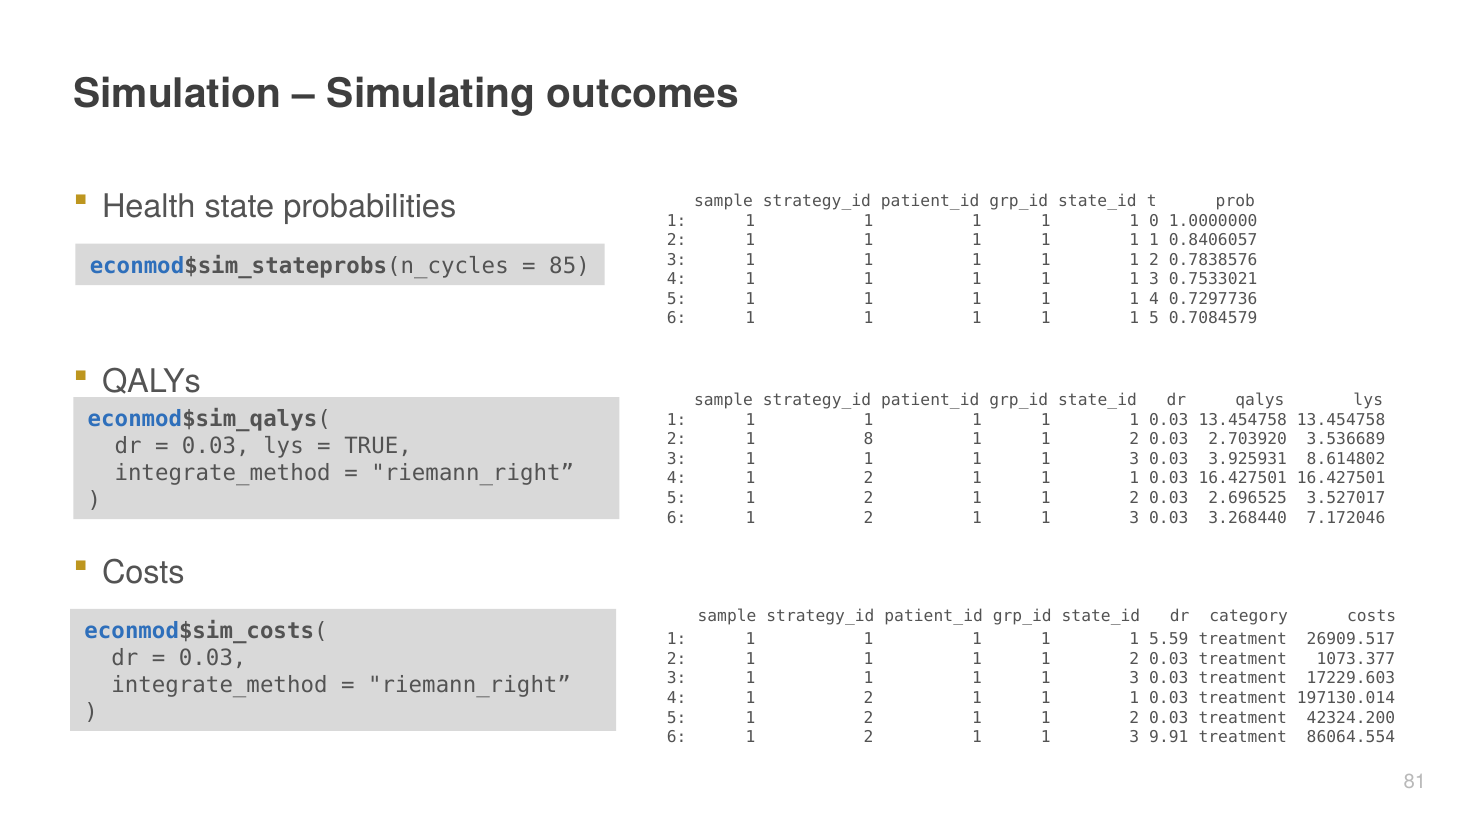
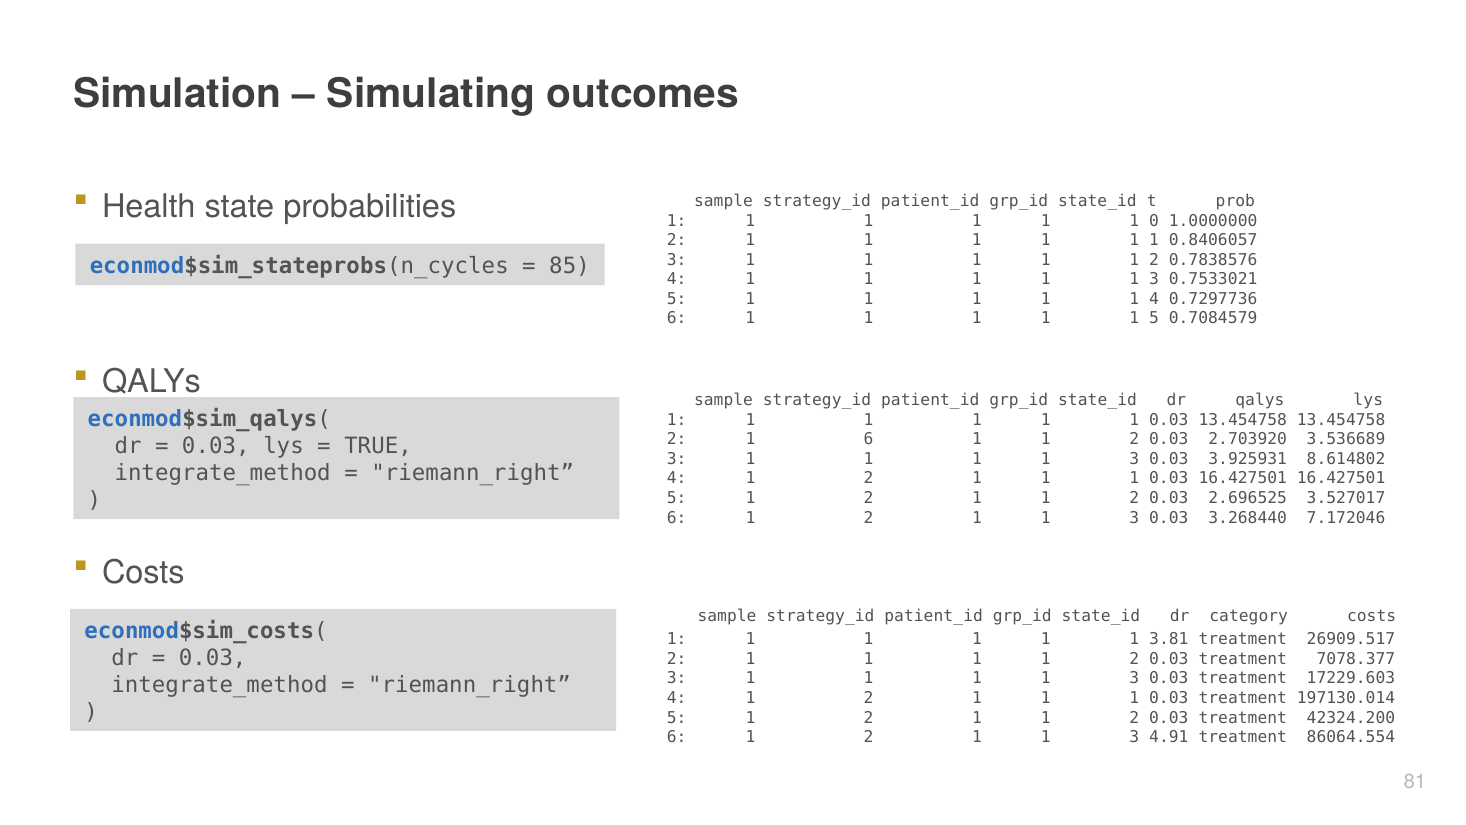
1 8: 8 -> 6
5.59: 5.59 -> 3.81
1073.377: 1073.377 -> 7078.377
9.91: 9.91 -> 4.91
